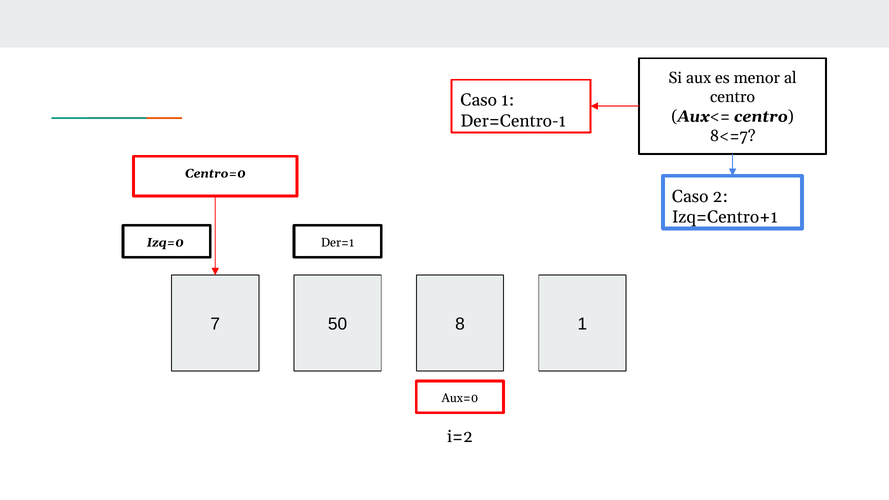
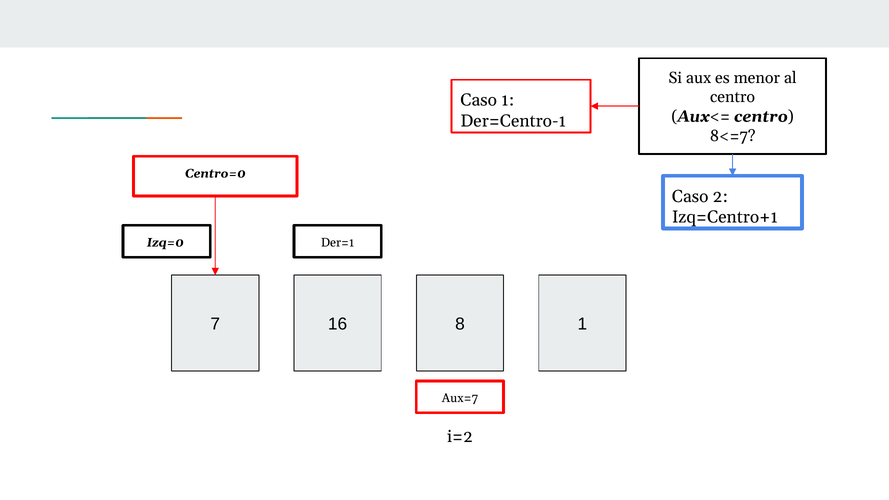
50: 50 -> 16
Aux=0: Aux=0 -> Aux=7
